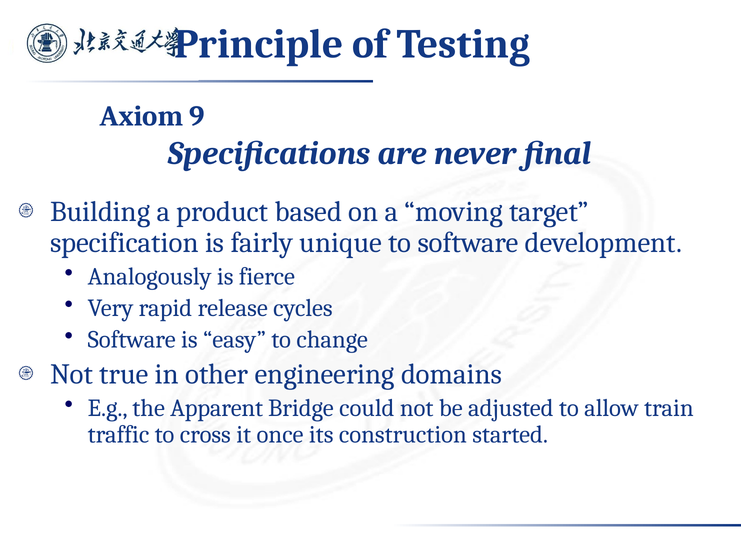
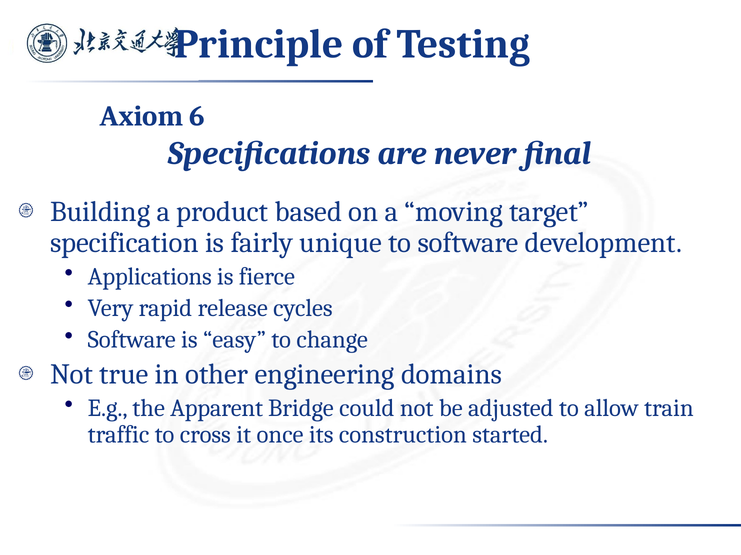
9: 9 -> 6
Analogously: Analogously -> Applications
